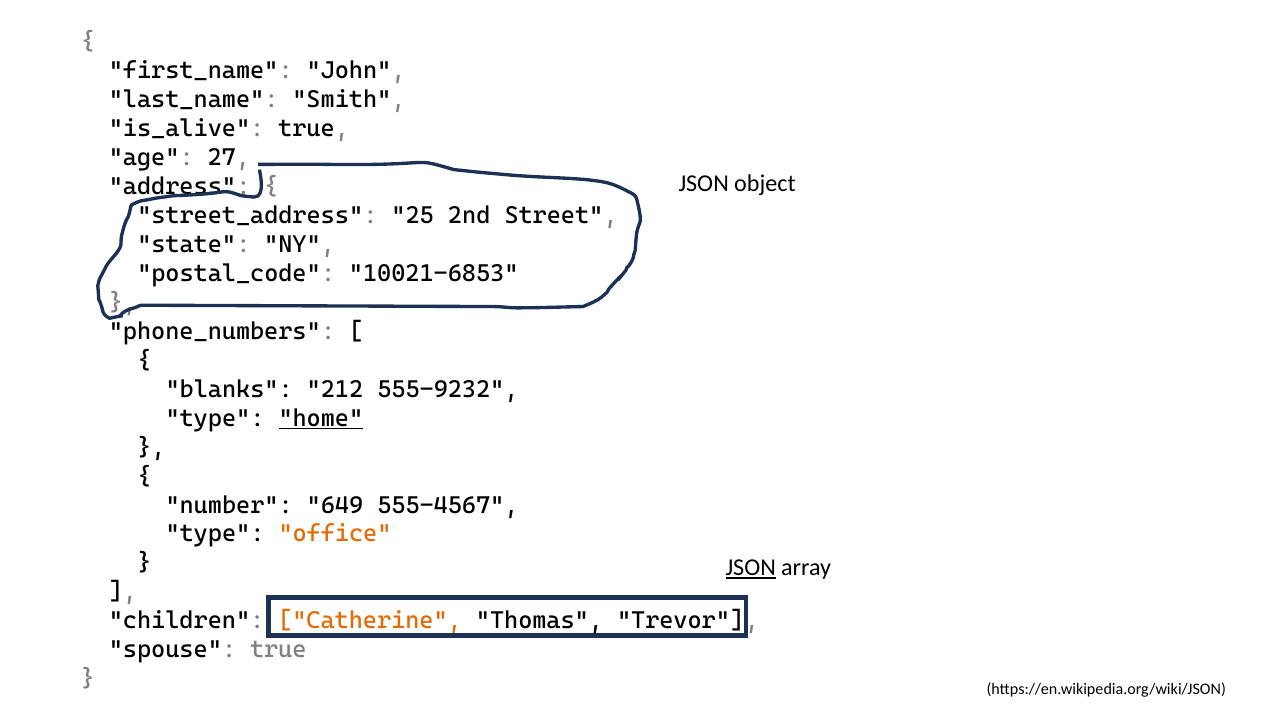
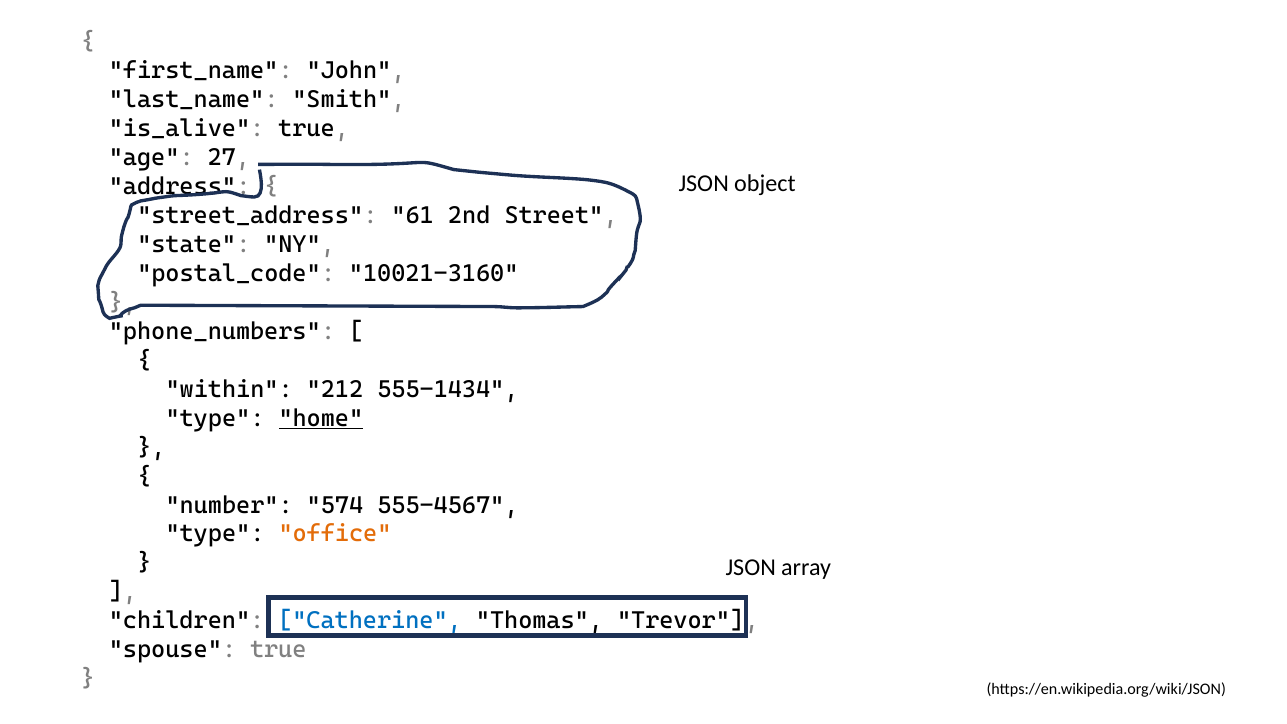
25: 25 -> 61
10021-6853: 10021-6853 -> 10021-3160
blanks: blanks -> within
555-9232: 555-9232 -> 555-1434
649: 649 -> 574
JSON at (751, 567) underline: present -> none
Catherine colour: orange -> blue
